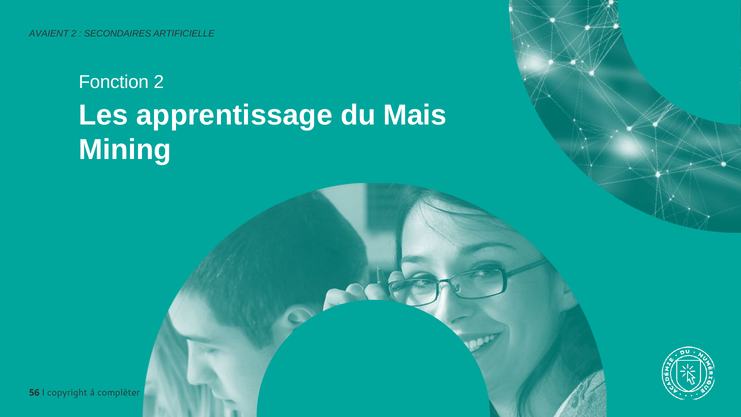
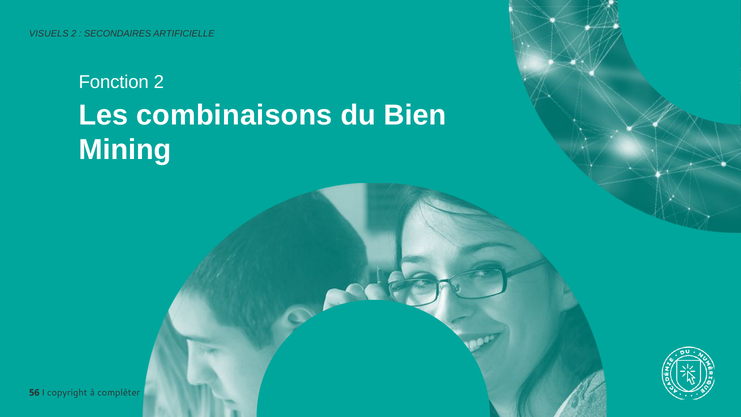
AVAIENT: AVAIENT -> VISUELS
apprentissage: apprentissage -> combinaisons
Mais: Mais -> Bien
